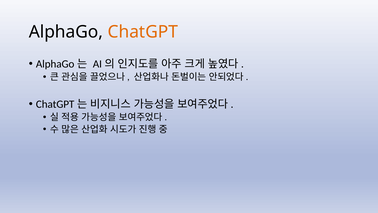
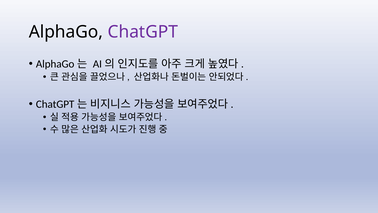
ChatGPT colour: orange -> purple
